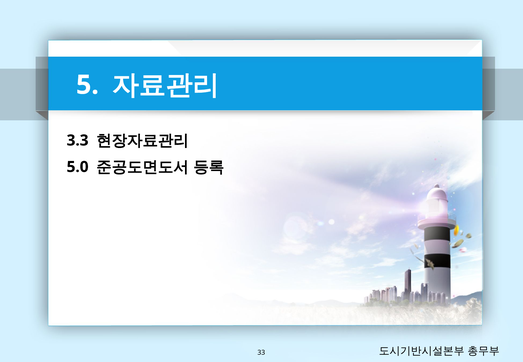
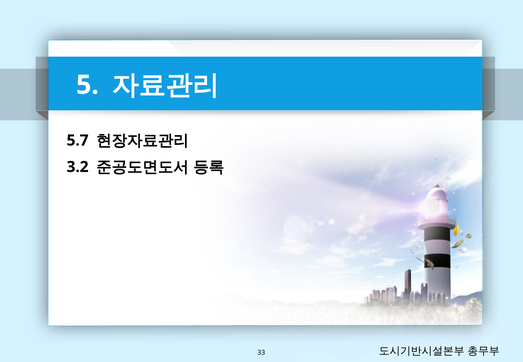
3.3: 3.3 -> 5.7
5.0: 5.0 -> 3.2
